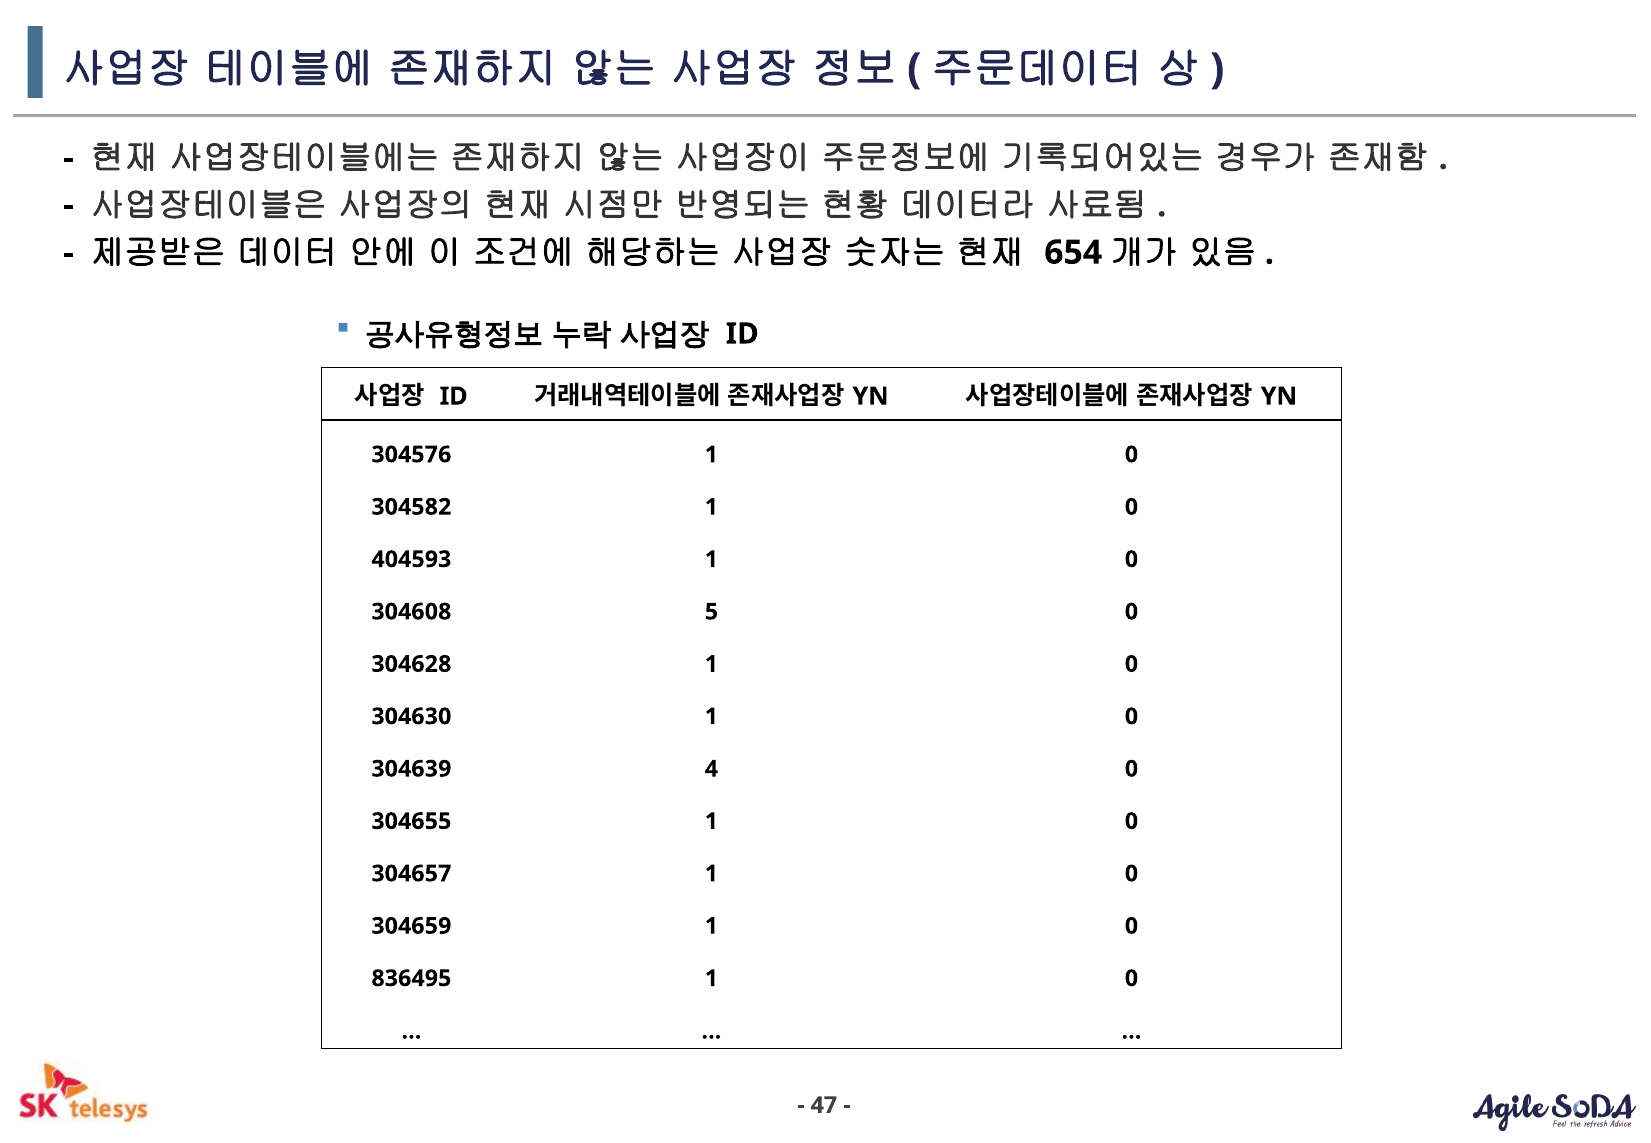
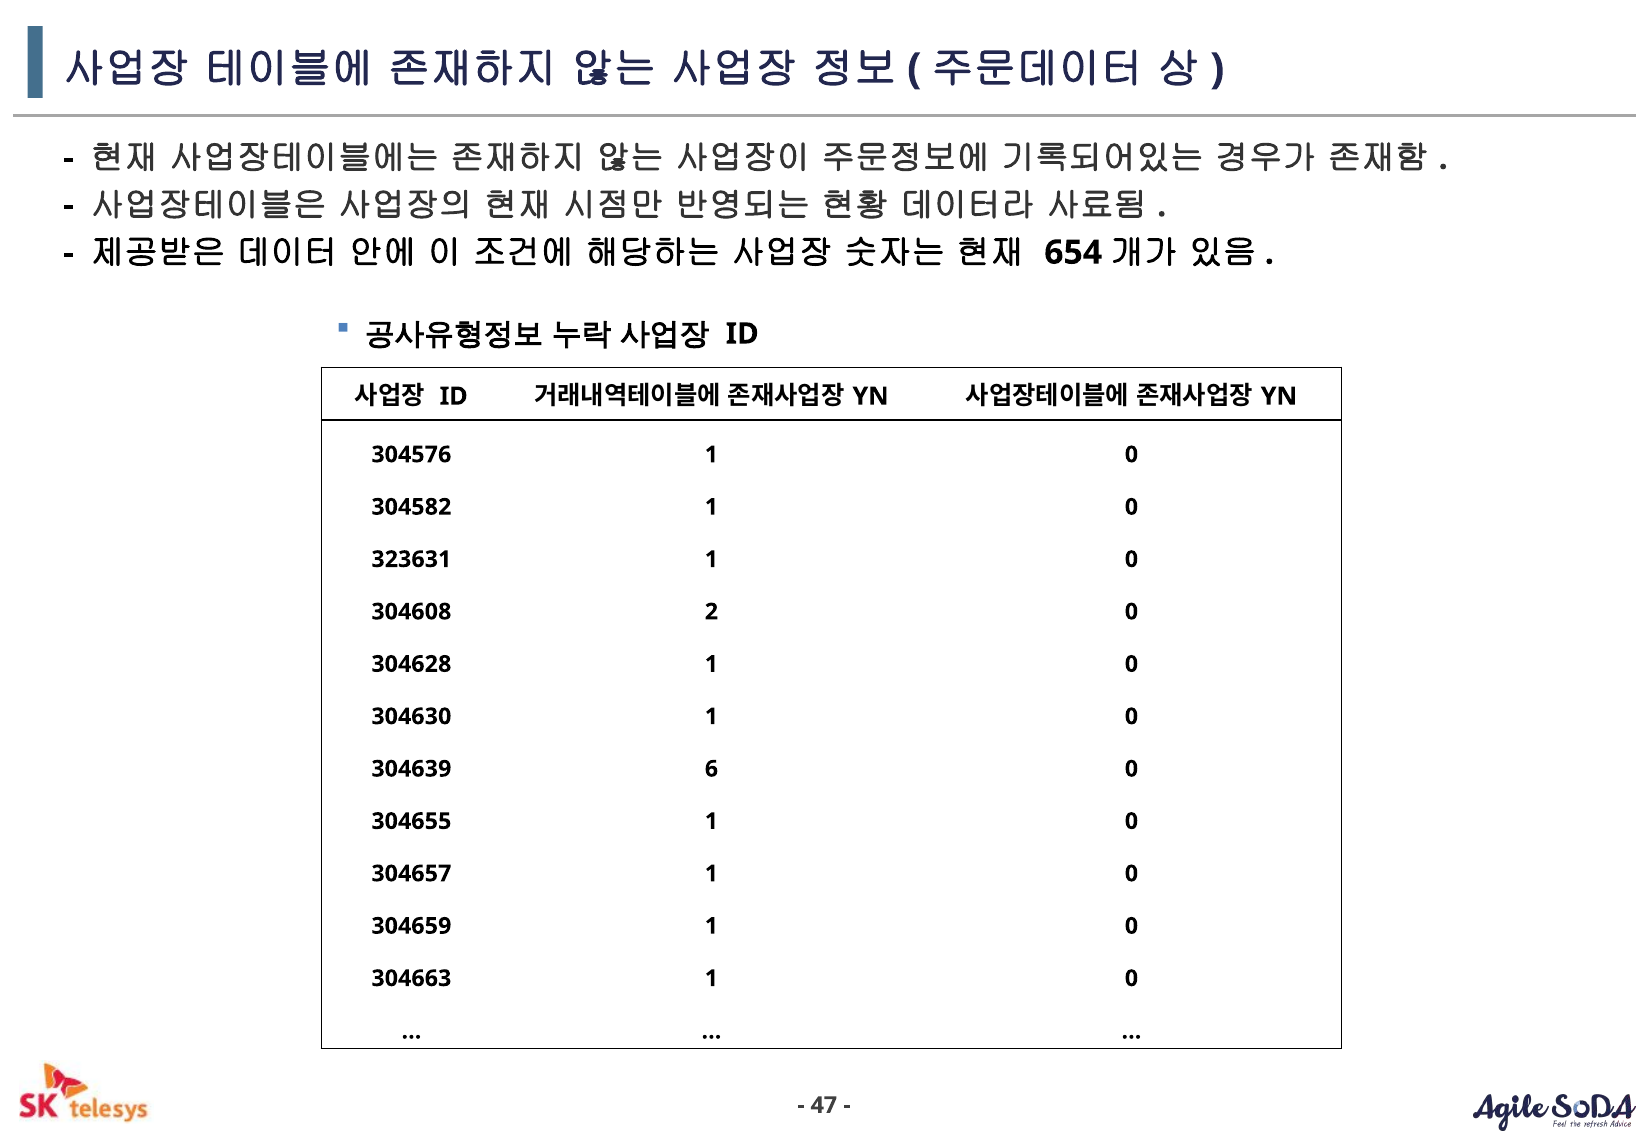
404593: 404593 -> 323631
5: 5 -> 2
4: 4 -> 6
836495: 836495 -> 304663
